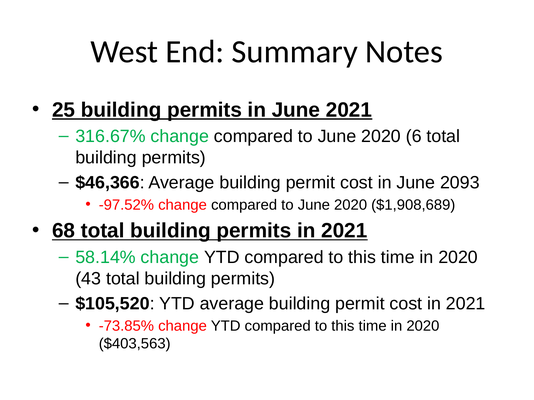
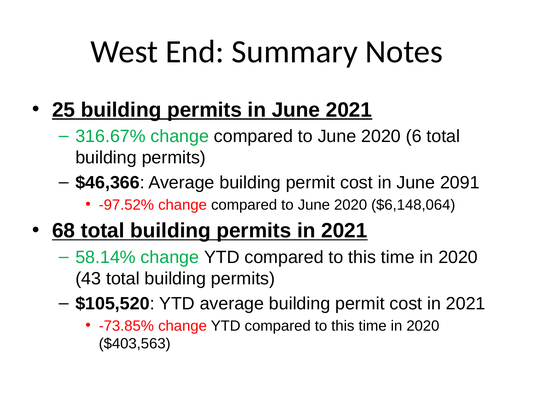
2093: 2093 -> 2091
$1,908,689: $1,908,689 -> $6,148,064
